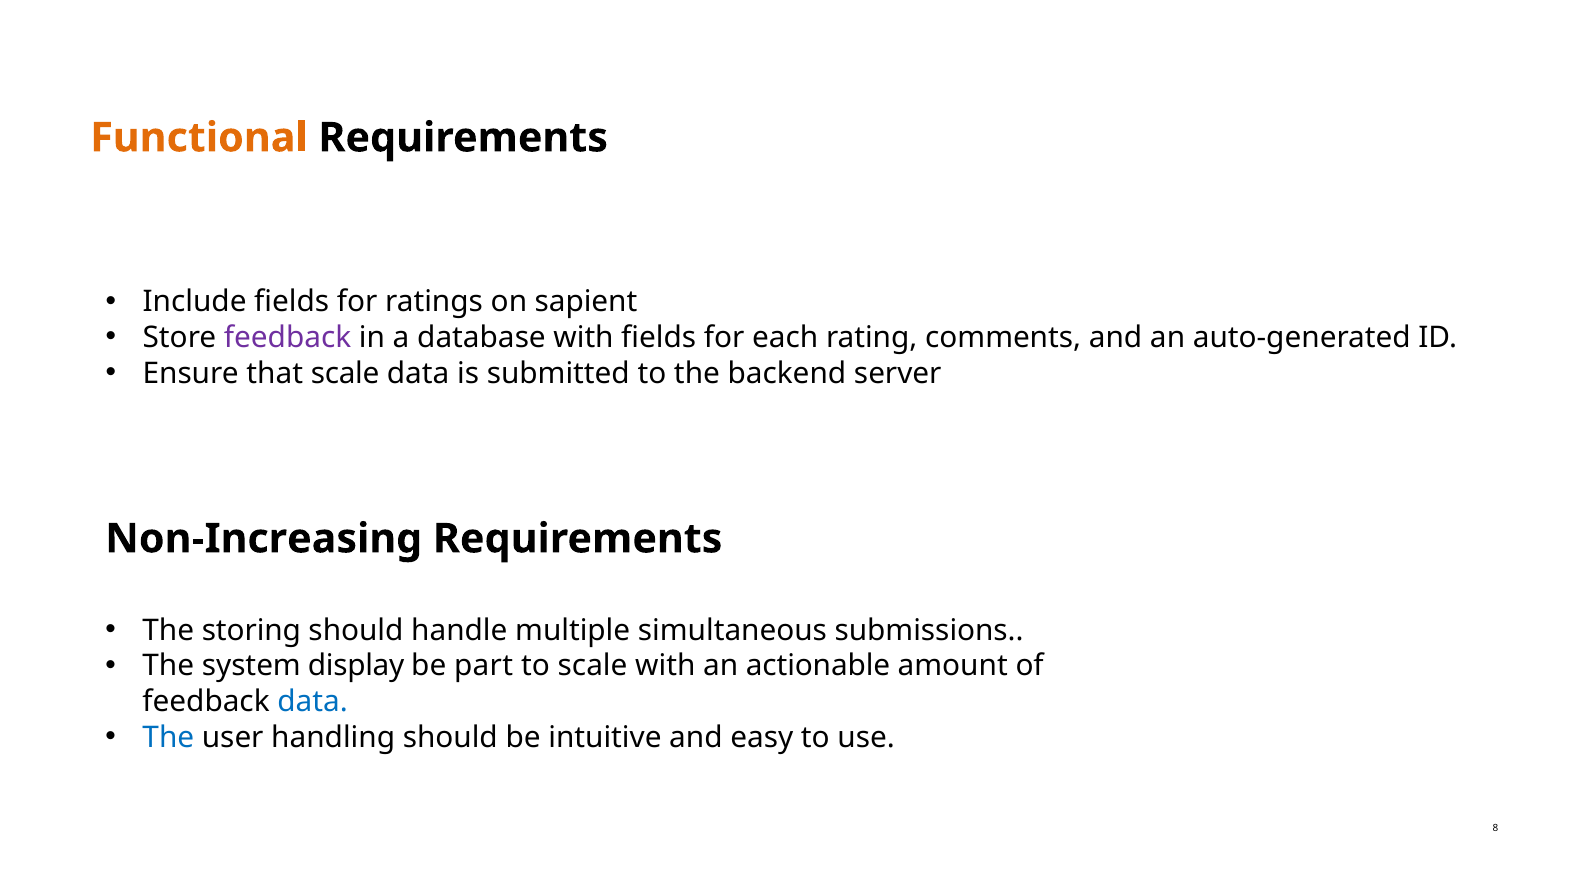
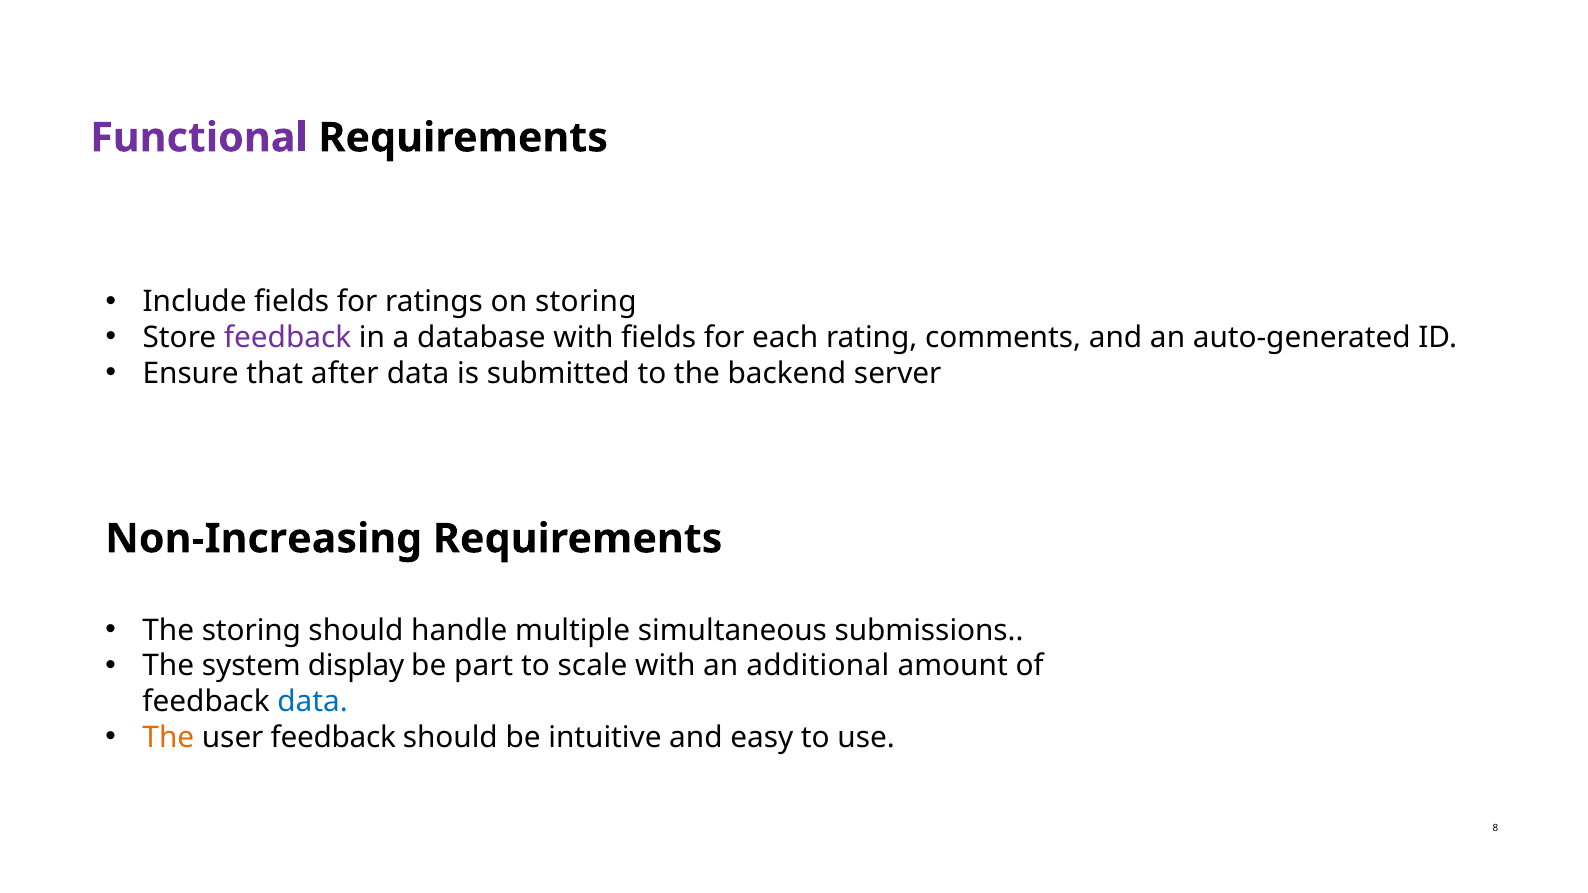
Functional colour: orange -> purple
on sapient: sapient -> storing
that scale: scale -> after
actionable: actionable -> additional
The at (168, 738) colour: blue -> orange
user handling: handling -> feedback
